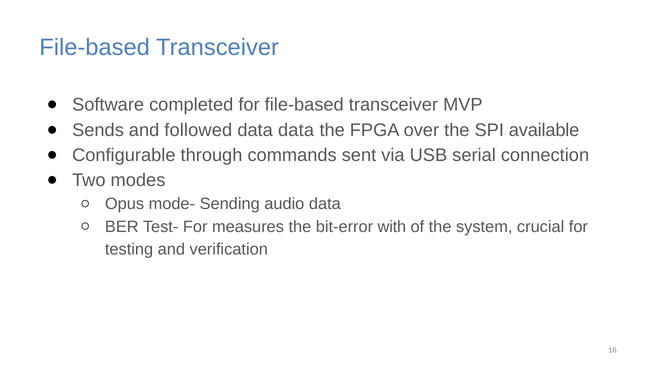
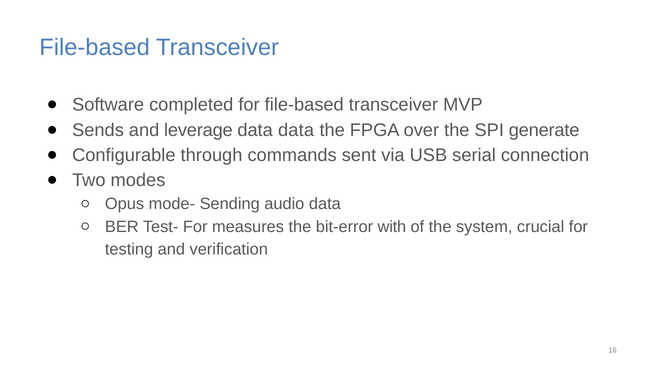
followed: followed -> leverage
available: available -> generate
